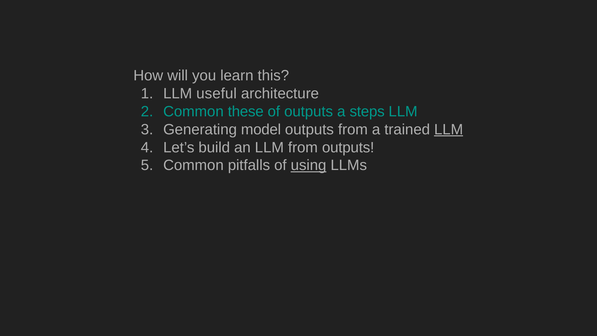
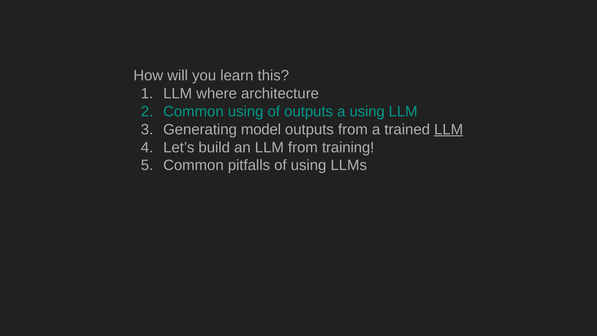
useful: useful -> where
Common these: these -> using
a steps: steps -> using
from outputs: outputs -> training
using at (309, 165) underline: present -> none
